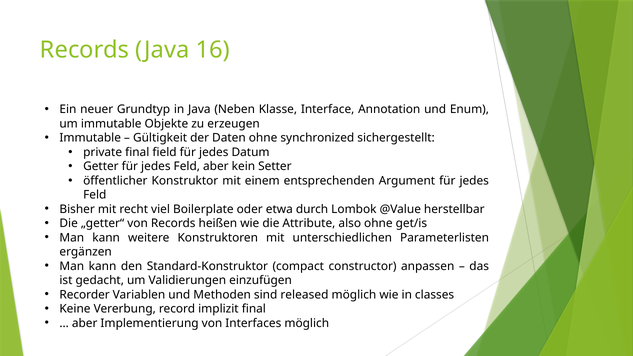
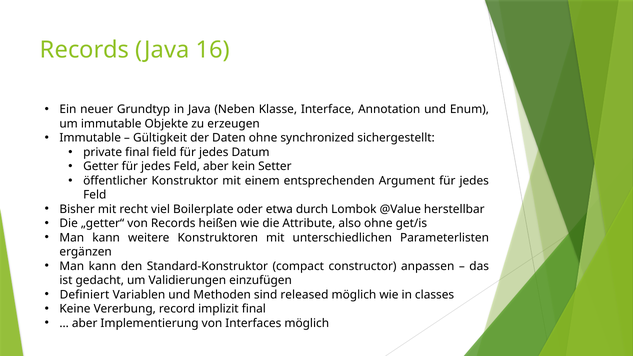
Recorder: Recorder -> Definiert
